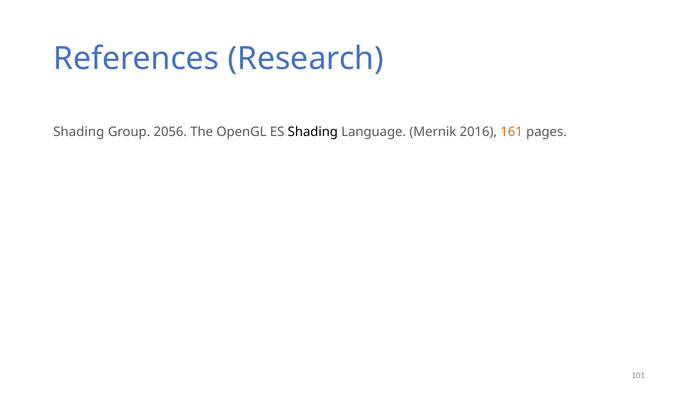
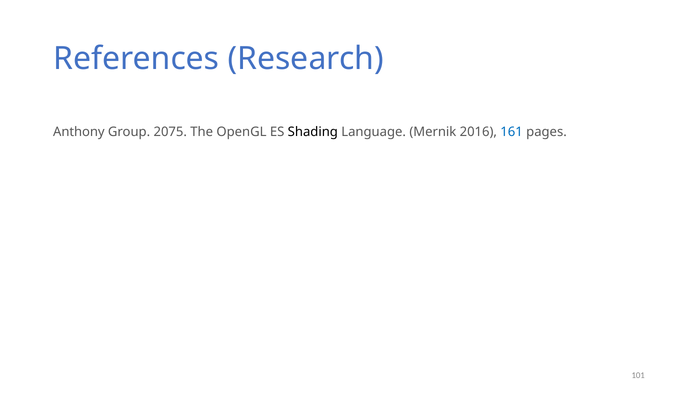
Shading at (79, 132): Shading -> Anthony
2056: 2056 -> 2075
161 colour: orange -> blue
